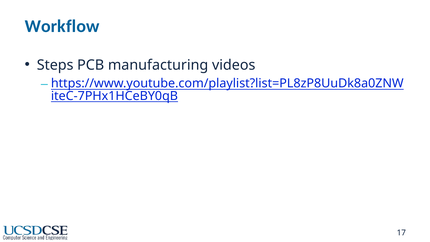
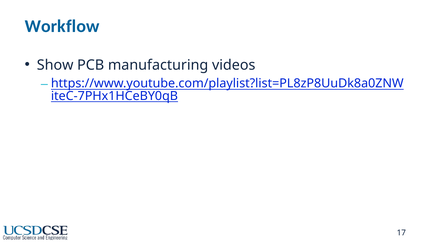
Steps: Steps -> Show
